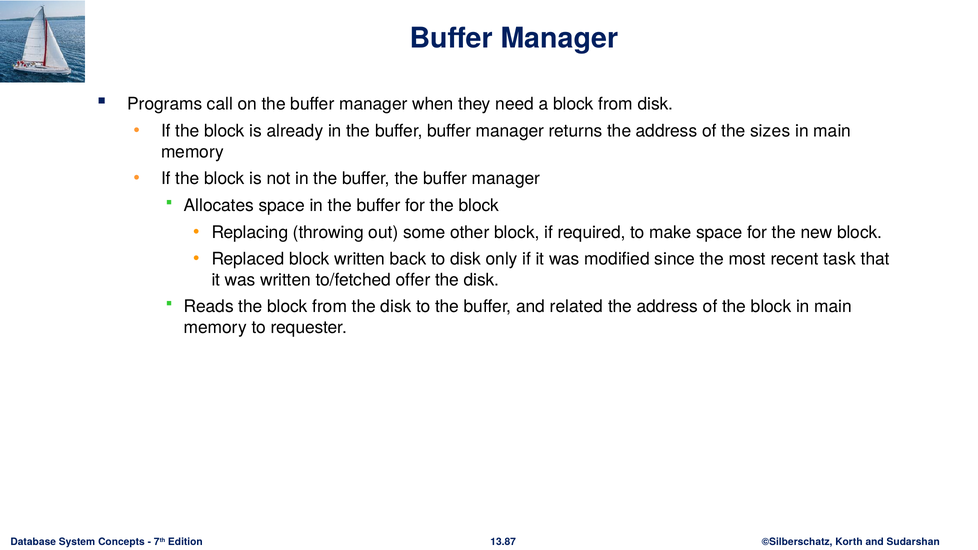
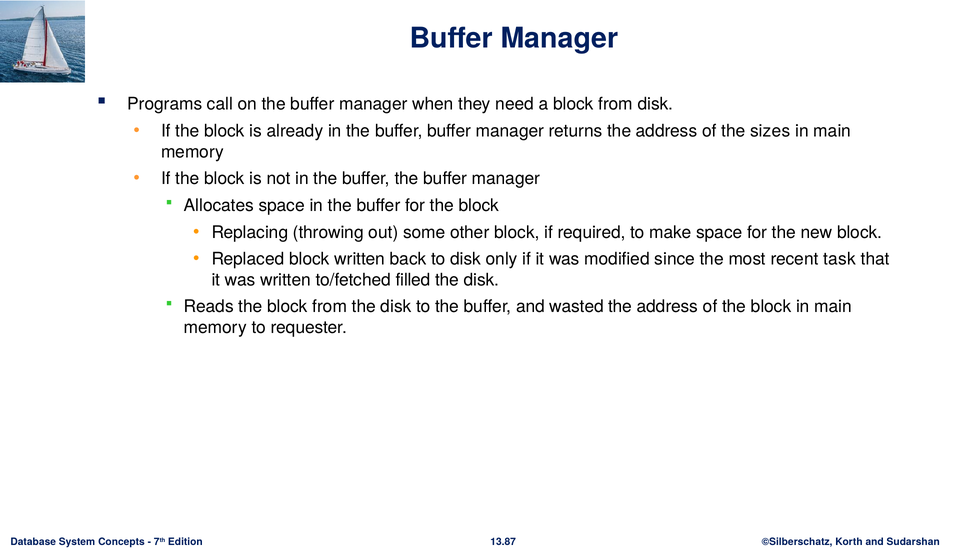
offer: offer -> filled
related: related -> wasted
